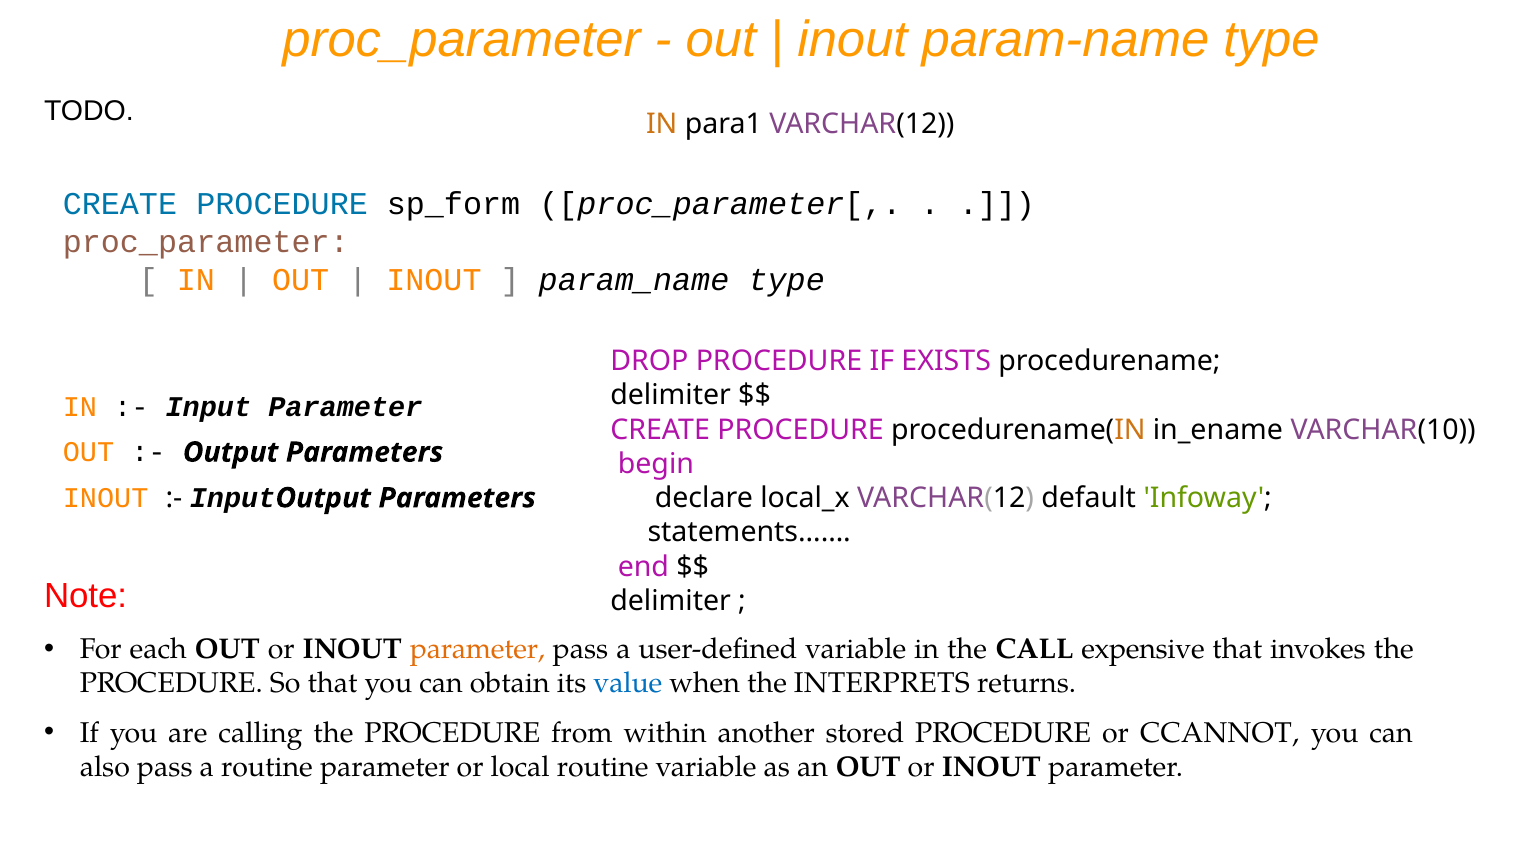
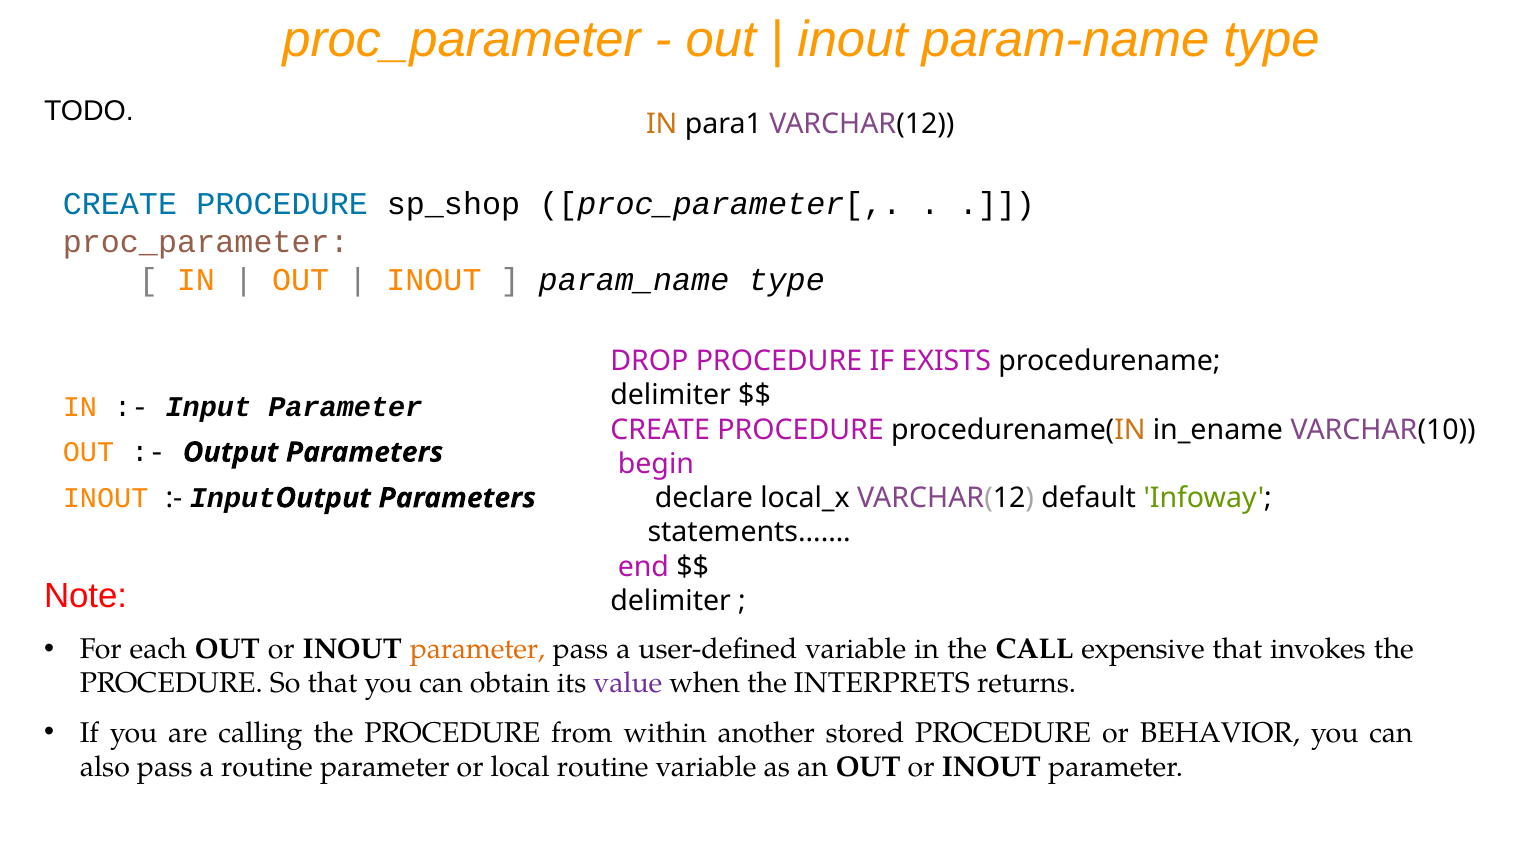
sp_form: sp_form -> sp_shop
value colour: blue -> purple
CCANNOT: CCANNOT -> BEHAVIOR
